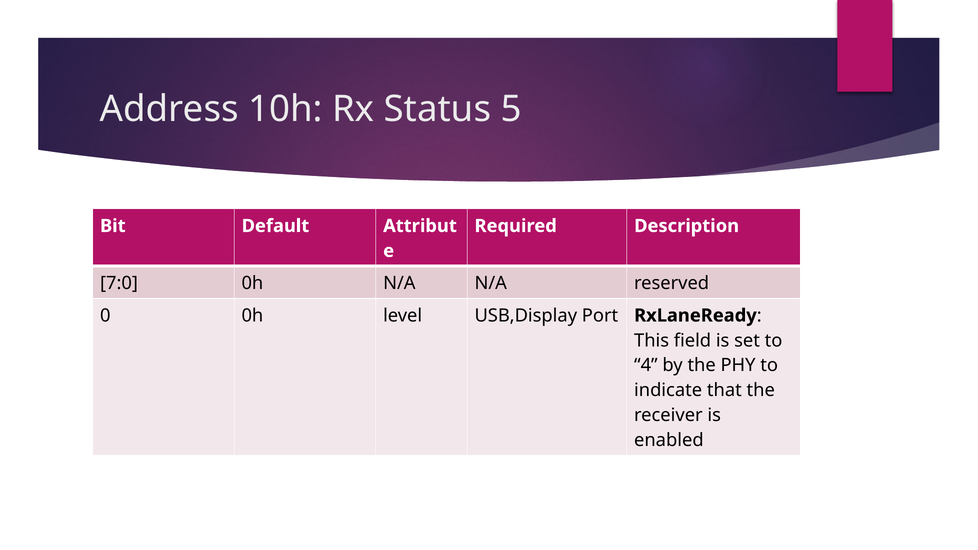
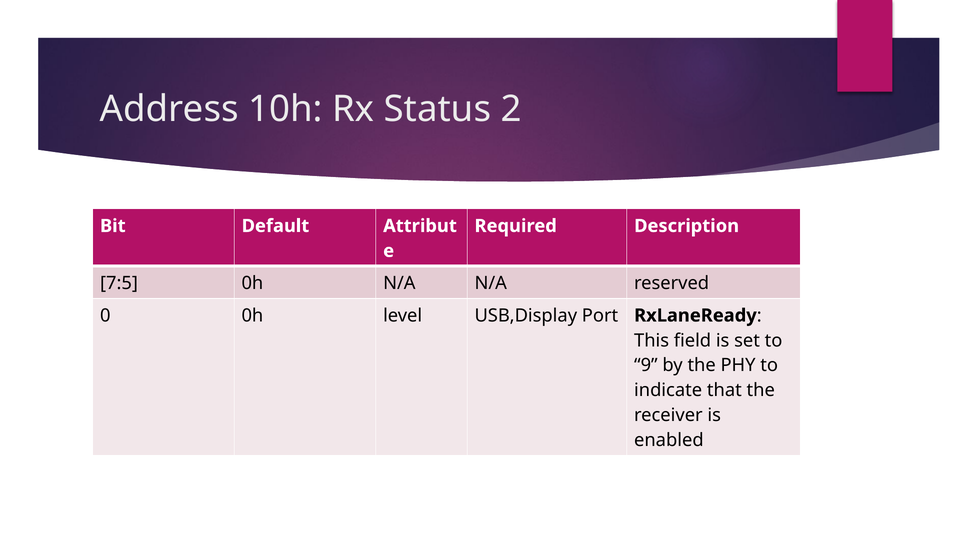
5: 5 -> 2
7:0: 7:0 -> 7:5
4: 4 -> 9
